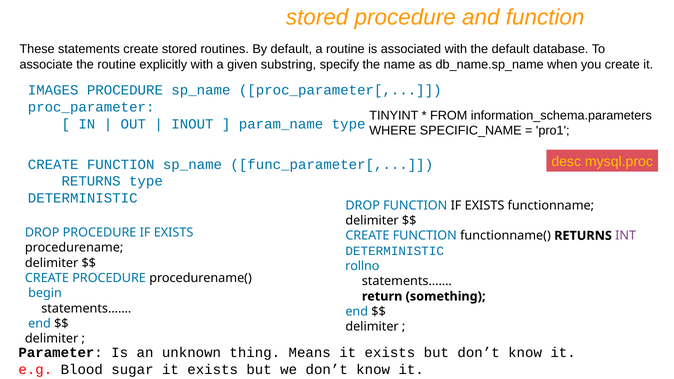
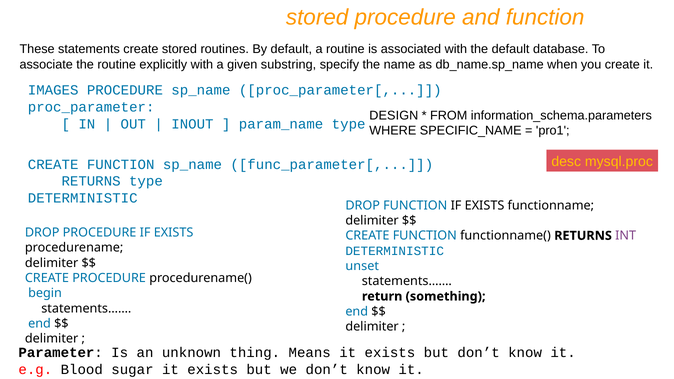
TINYINT: TINYINT -> DESIGN
rollno: rollno -> unset
